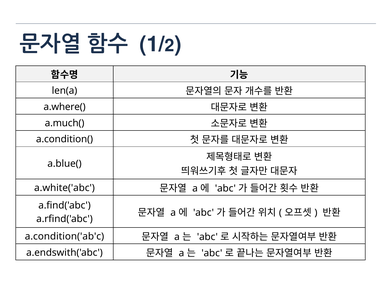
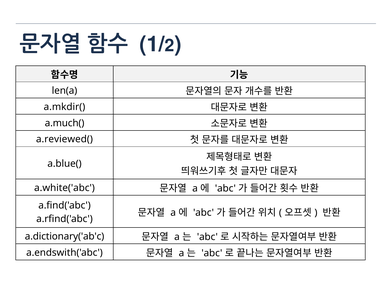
a.where(: a.where( -> a.mkdir(
a.condition(: a.condition( -> a.reviewed(
a.condition('ab'c: a.condition('ab'c -> a.dictionary('ab'c
